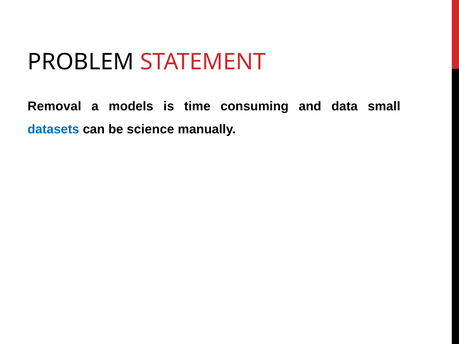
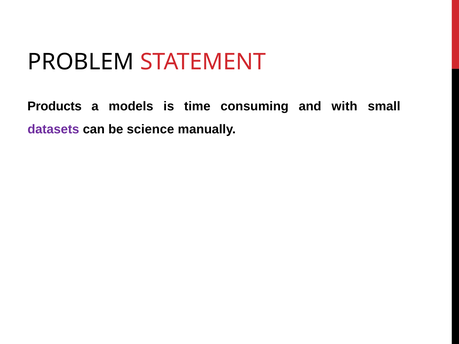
Removal: Removal -> Products
data: data -> with
datasets colour: blue -> purple
